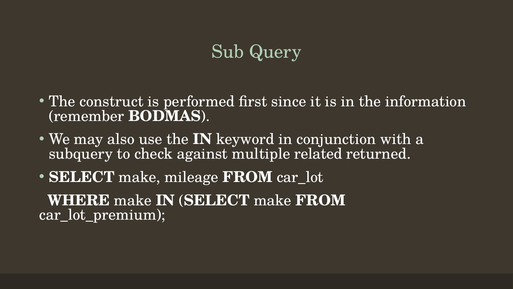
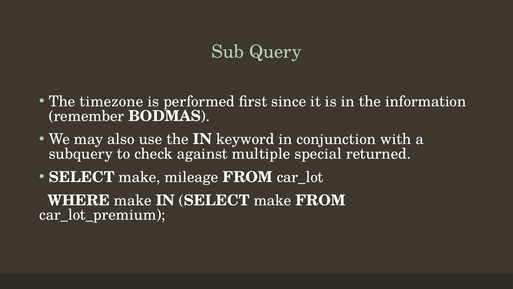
construct: construct -> timezone
related: related -> special
